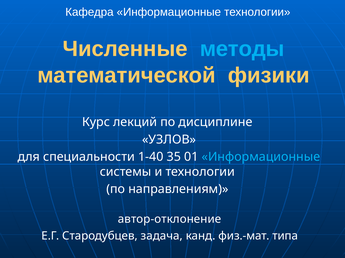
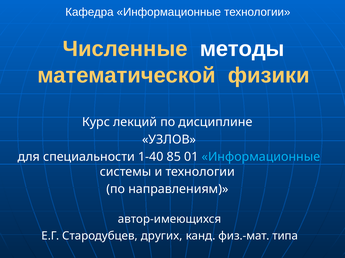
методы colour: light blue -> white
35: 35 -> 85
автор-отклонение: автор-отклонение -> автор-имеющихся
задача: задача -> других
